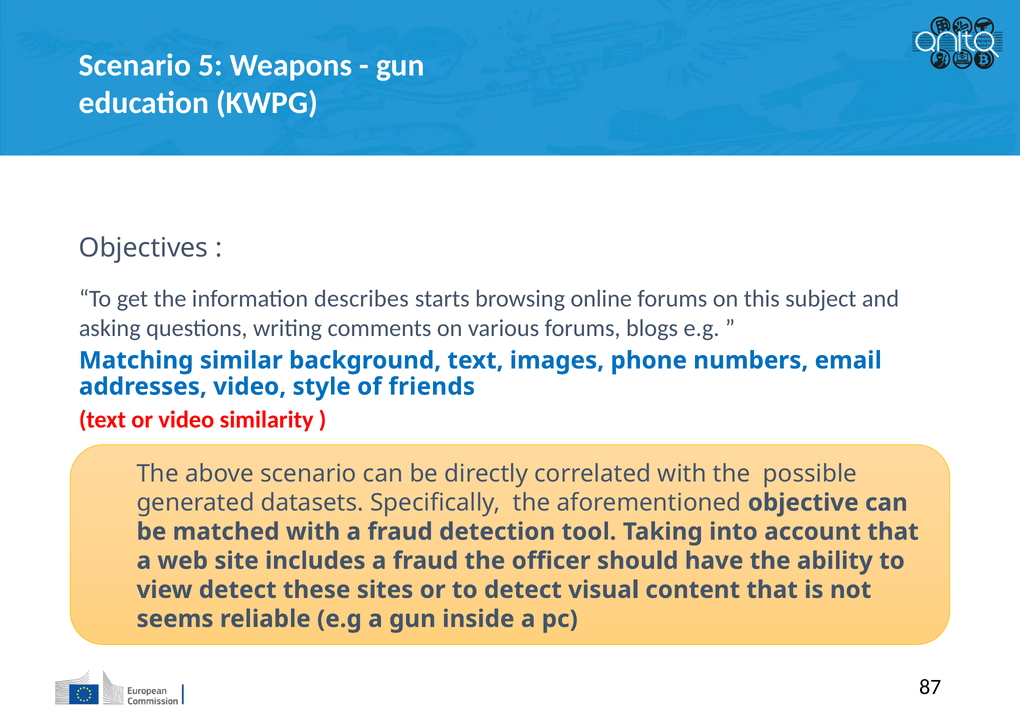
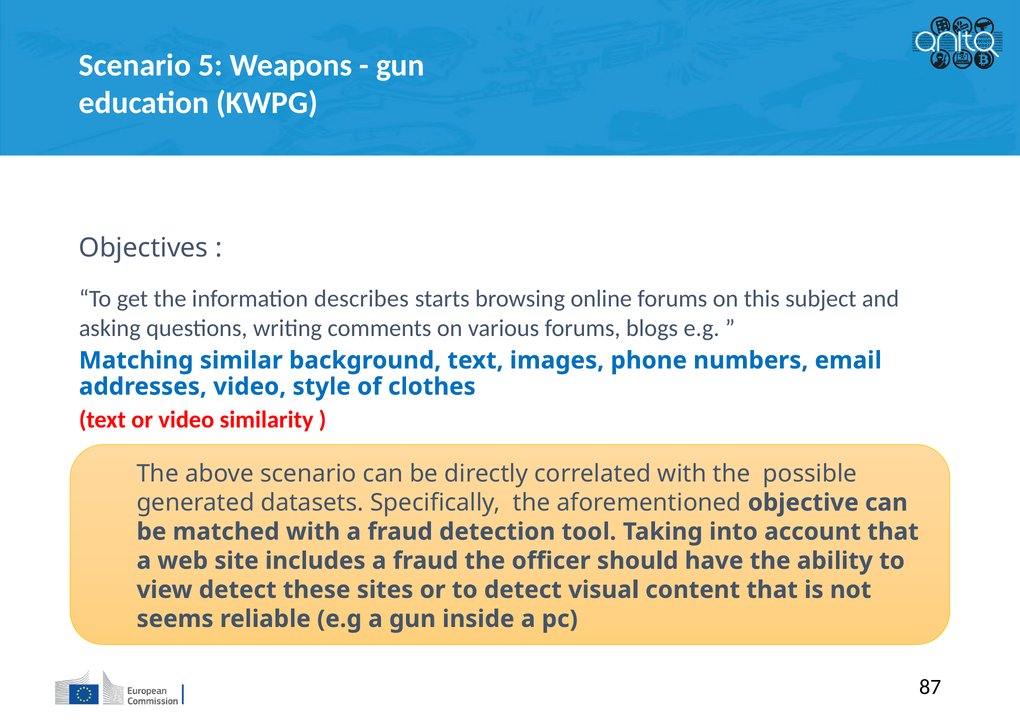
friends: friends -> clothes
